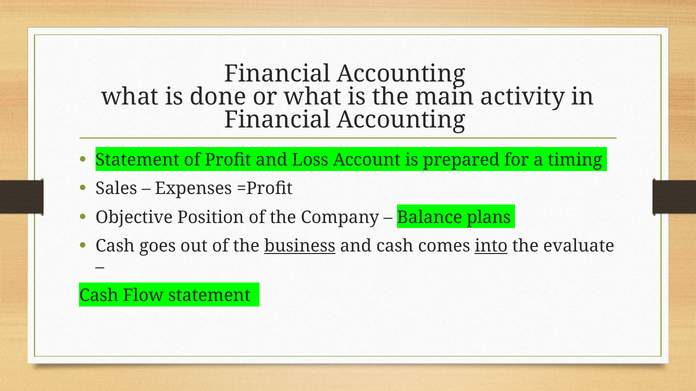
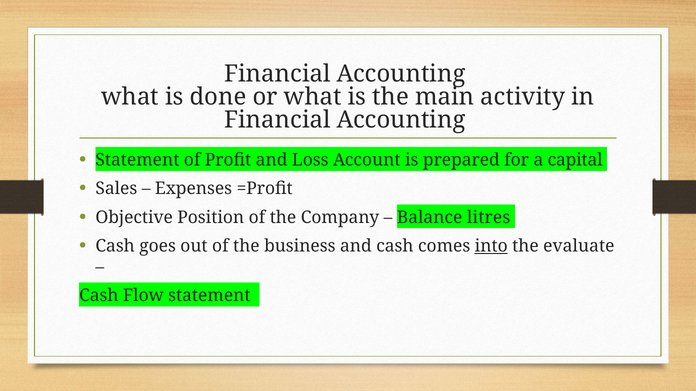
timing: timing -> capital
plans: plans -> litres
business underline: present -> none
